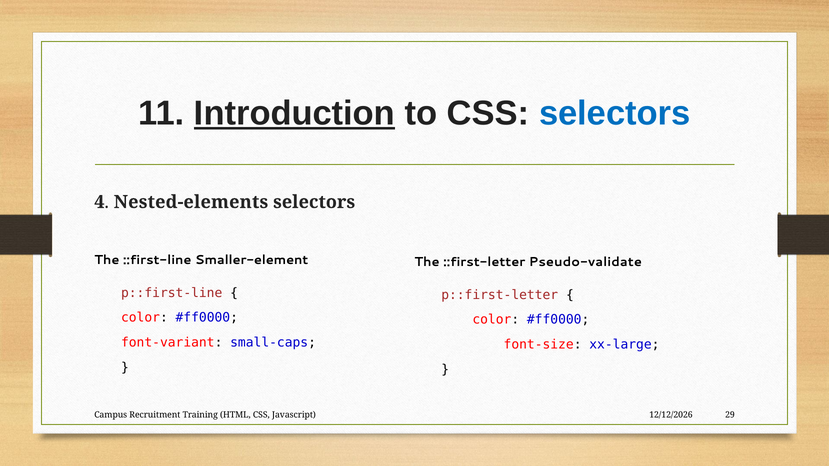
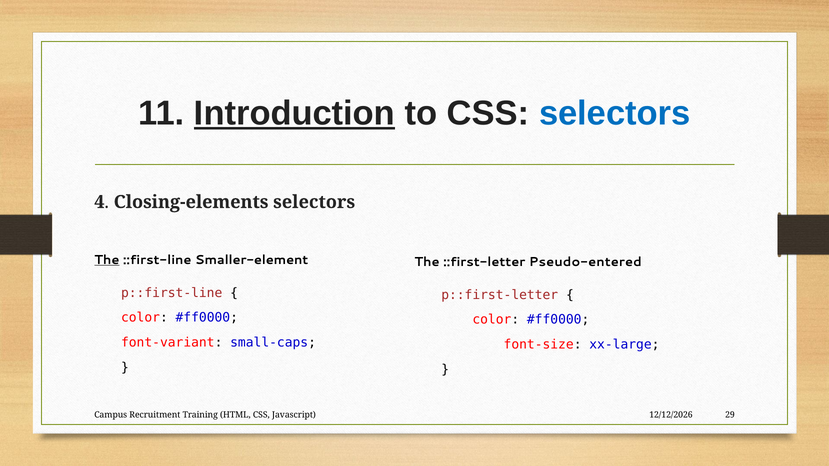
Nested-elements: Nested-elements -> Closing-elements
The at (107, 260) underline: none -> present
Pseudo-validate: Pseudo-validate -> Pseudo-entered
